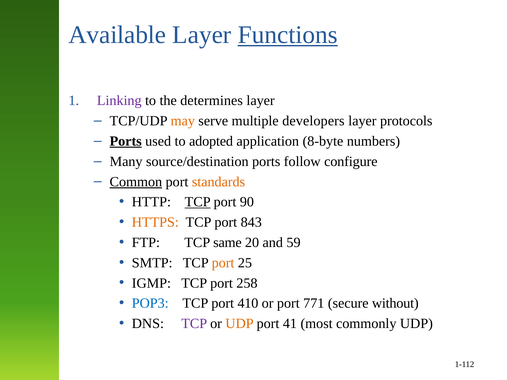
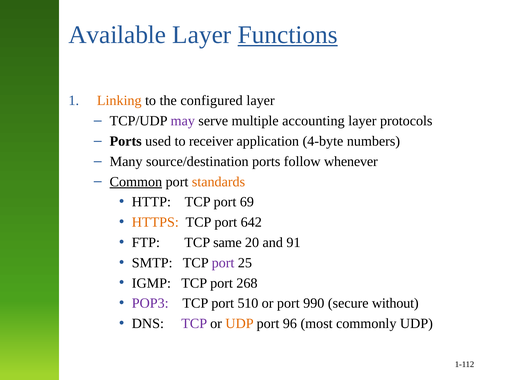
Linking colour: purple -> orange
determines: determines -> configured
may colour: orange -> purple
developers: developers -> accounting
Ports at (126, 141) underline: present -> none
adopted: adopted -> receiver
8-byte: 8-byte -> 4-byte
configure: configure -> whenever
TCP at (198, 202) underline: present -> none
90: 90 -> 69
843: 843 -> 642
59: 59 -> 91
port at (223, 263) colour: orange -> purple
258: 258 -> 268
POP3 colour: blue -> purple
410: 410 -> 510
771: 771 -> 990
41: 41 -> 96
